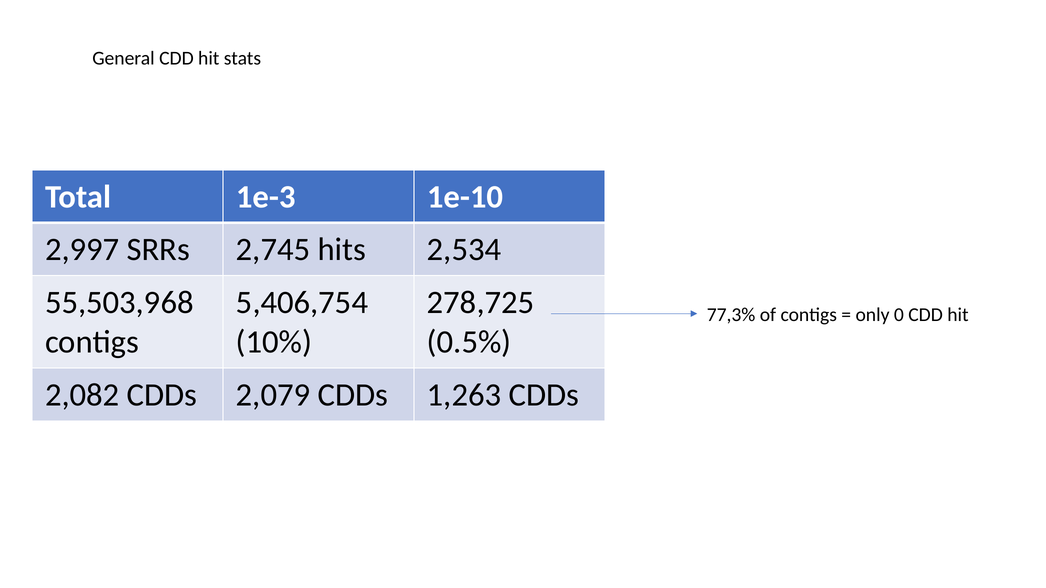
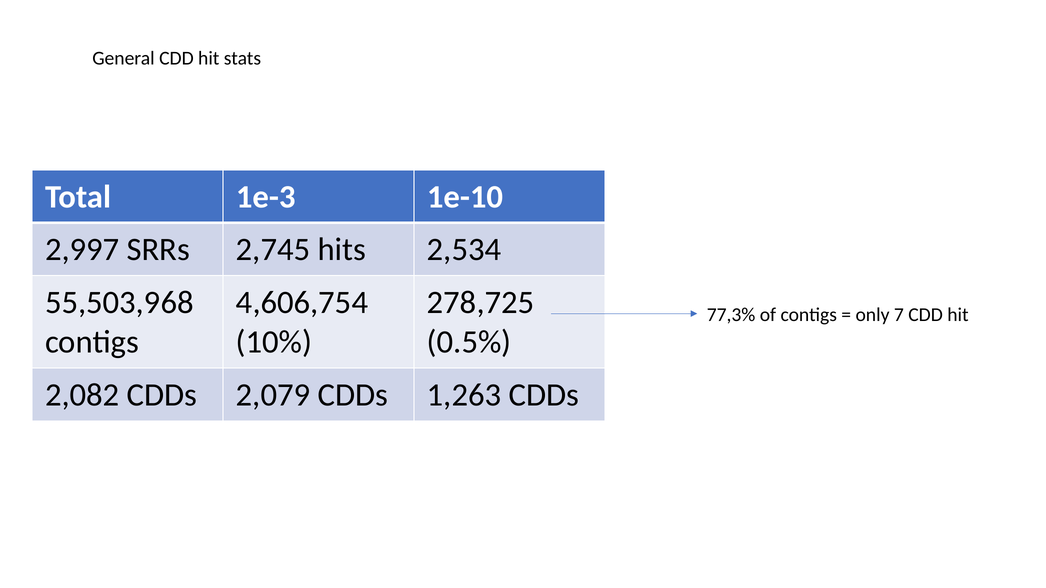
5,406,754: 5,406,754 -> 4,606,754
0: 0 -> 7
